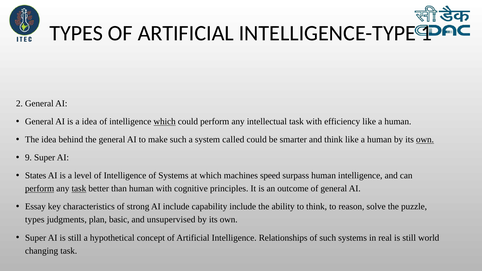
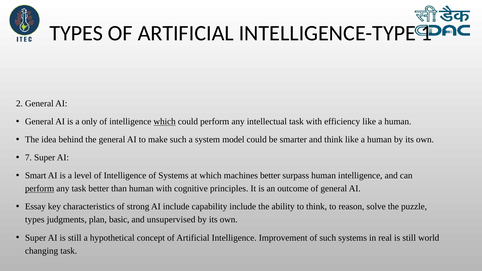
a idea: idea -> only
called: called -> model
own at (425, 140) underline: present -> none
9: 9 -> 7
States: States -> Smart
machines speed: speed -> better
task at (79, 189) underline: present -> none
Relationships: Relationships -> Improvement
